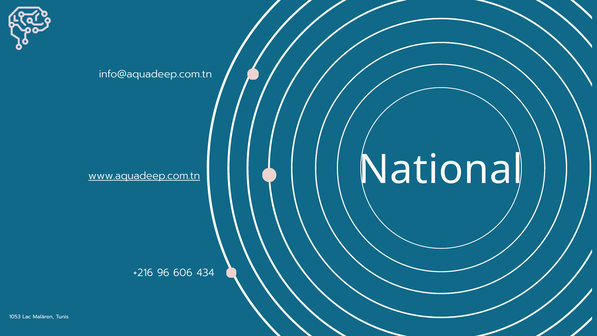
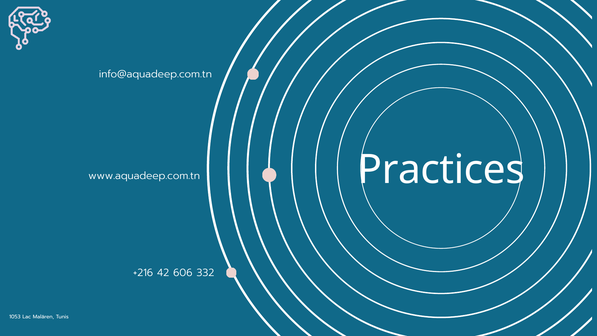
National: National -> Practices
www.aquadeep.com.tn underline: present -> none
96: 96 -> 42
434: 434 -> 332
